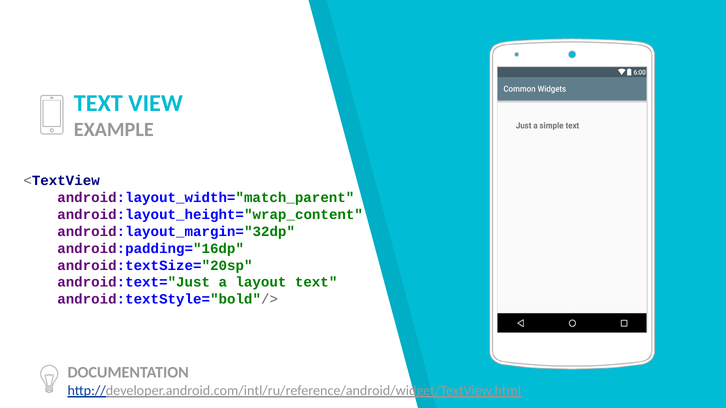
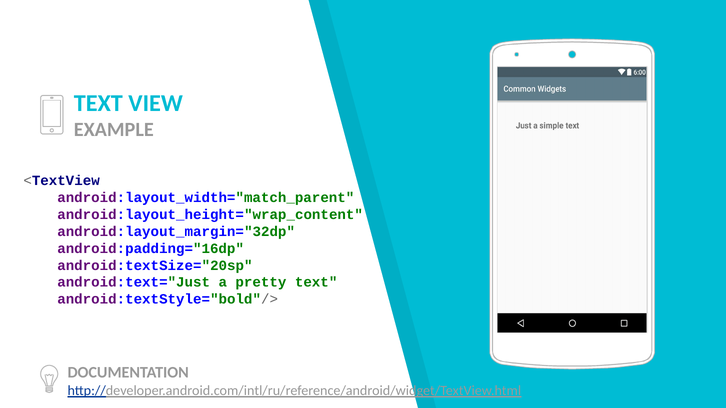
layout: layout -> pretty
